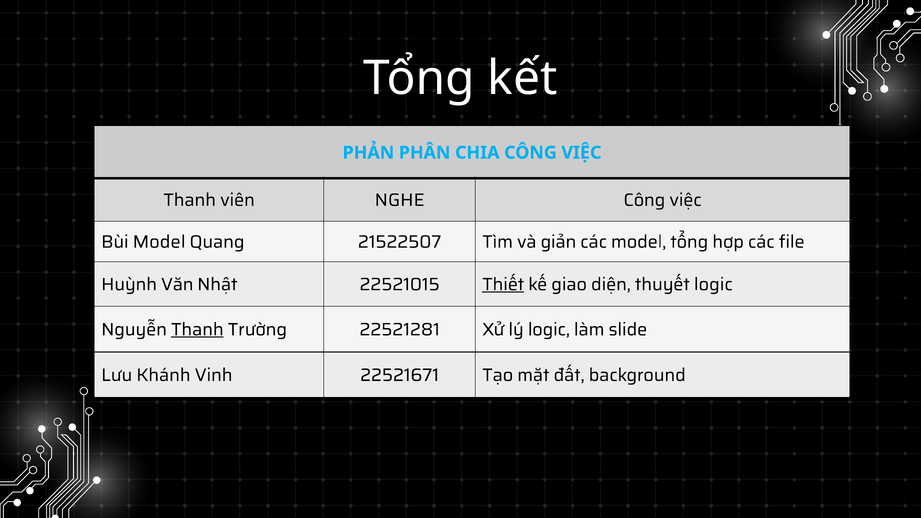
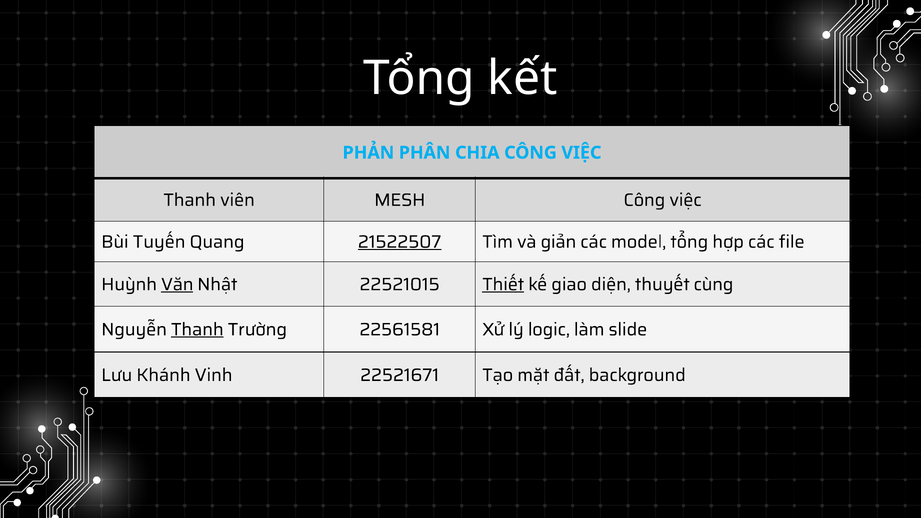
NGHE: NGHE -> MESH
Bùi Model: Model -> Tuyến
21522507 underline: none -> present
Văn underline: none -> present
thuyết logic: logic -> cùng
22521281: 22521281 -> 22561581
